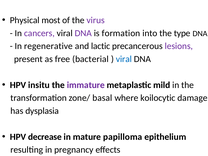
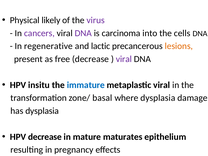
most: most -> likely
formation: formation -> carcinoma
type: type -> cells
lesions colour: purple -> orange
free bacterial: bacterial -> decrease
viral at (124, 59) colour: blue -> purple
immature colour: purple -> blue
metaplastic mild: mild -> viral
where koilocytic: koilocytic -> dysplasia
papilloma: papilloma -> maturates
